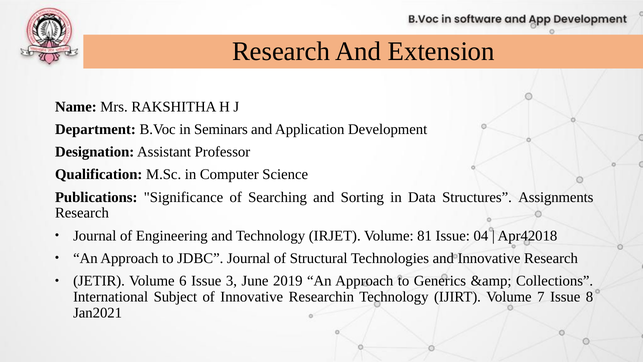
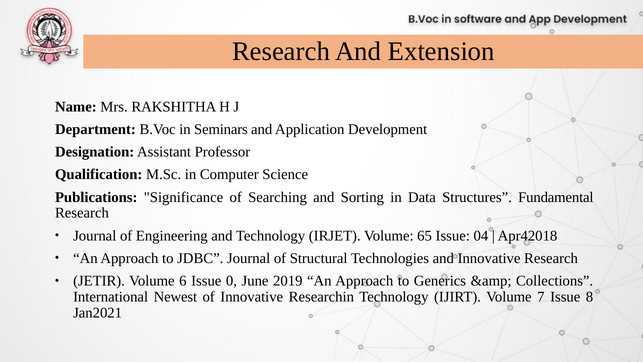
Assignments: Assignments -> Fundamental
81: 81 -> 65
3: 3 -> 0
Subject: Subject -> Newest
